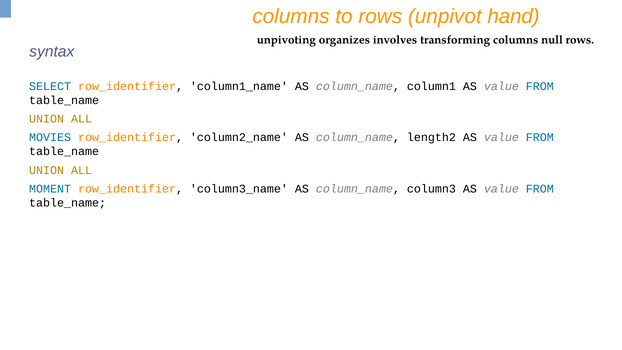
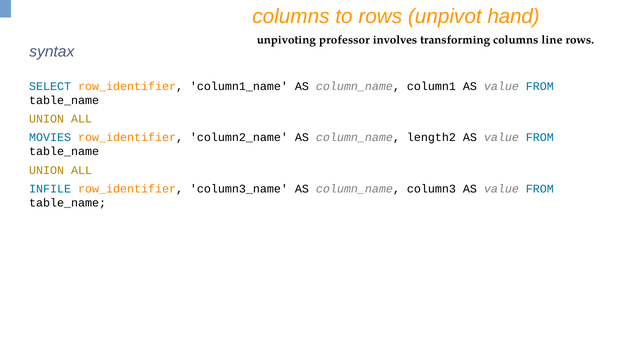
organizes: organizes -> professor
null: null -> line
MOMENT: MOMENT -> INFILE
